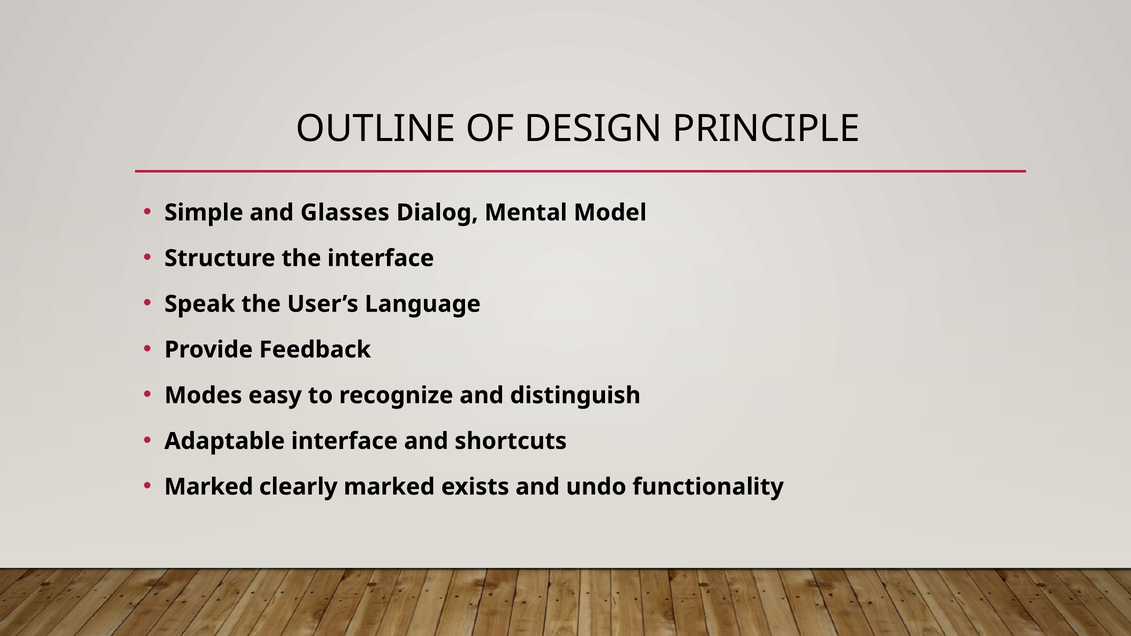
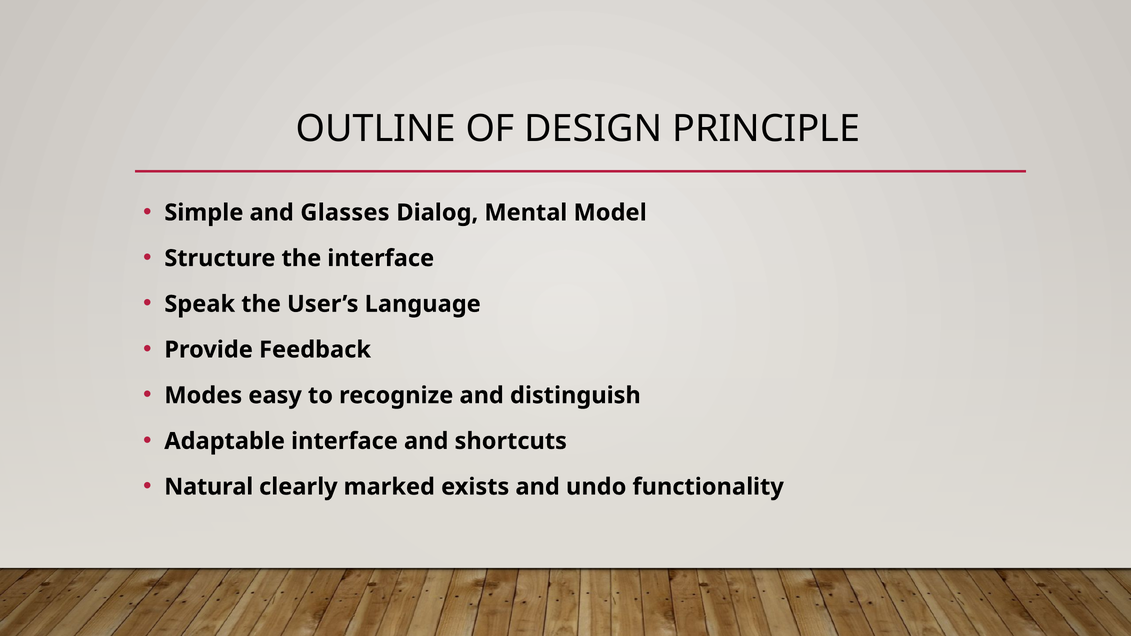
Marked at (209, 487): Marked -> Natural
